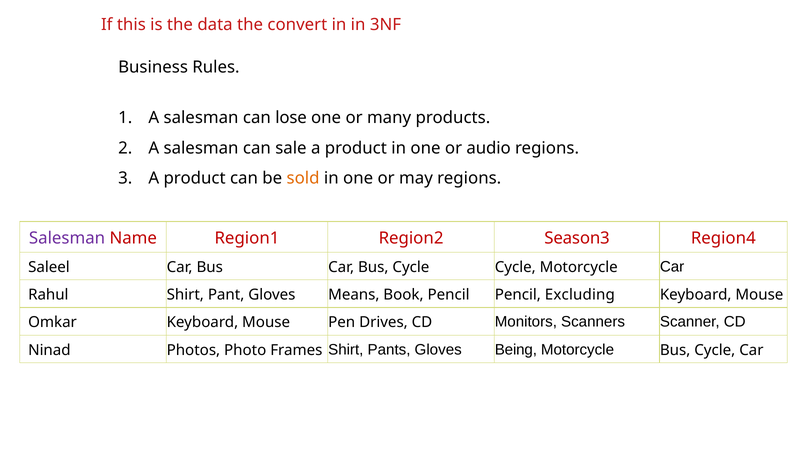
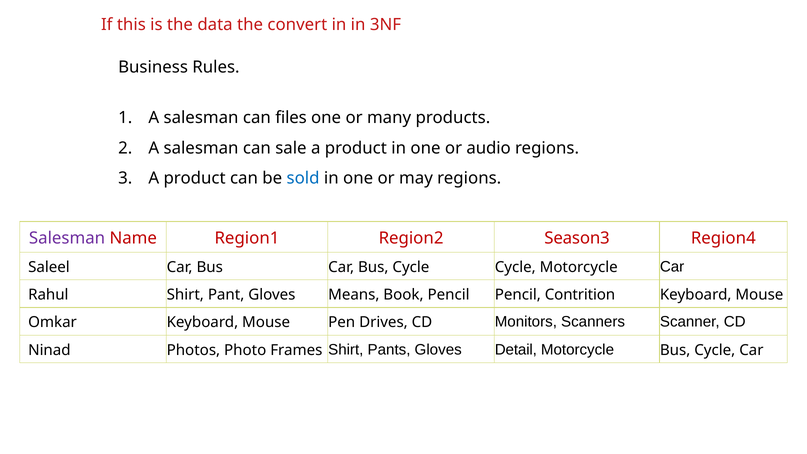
lose: lose -> files
sold colour: orange -> blue
Excluding: Excluding -> Contrition
Being: Being -> Detail
